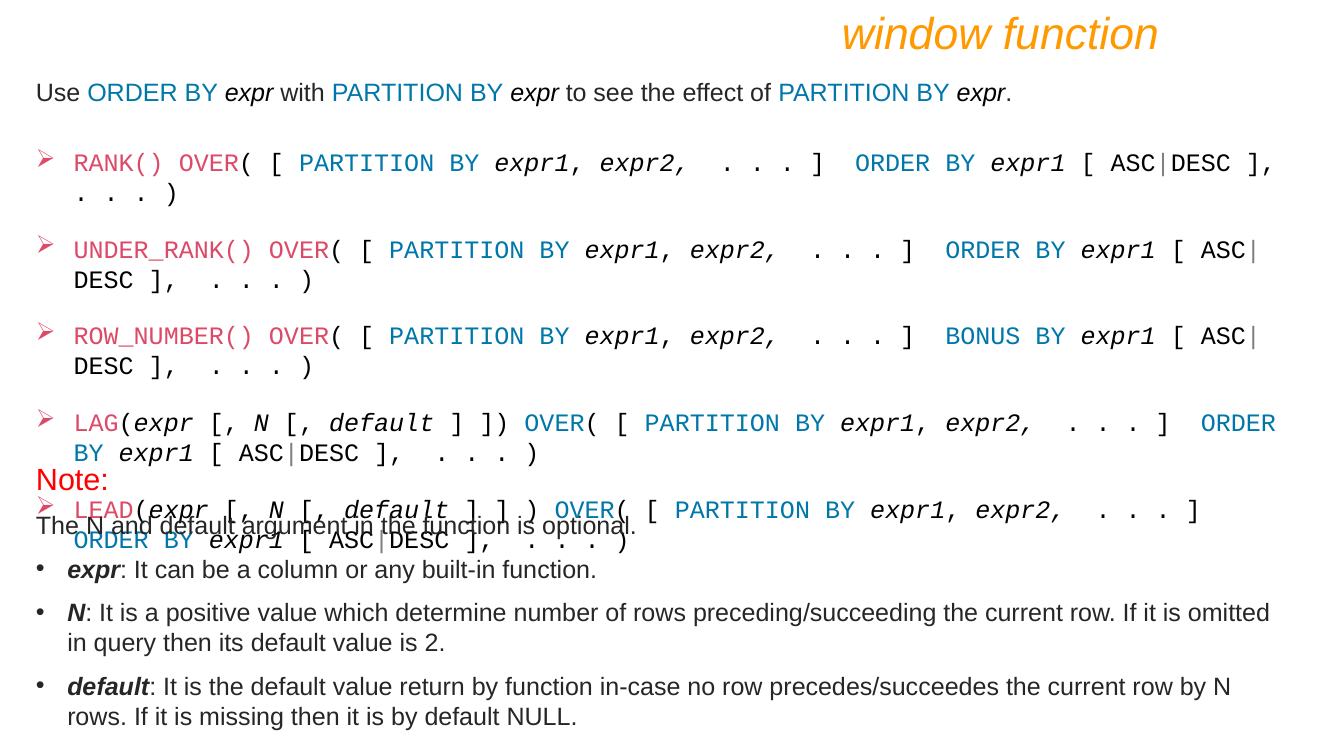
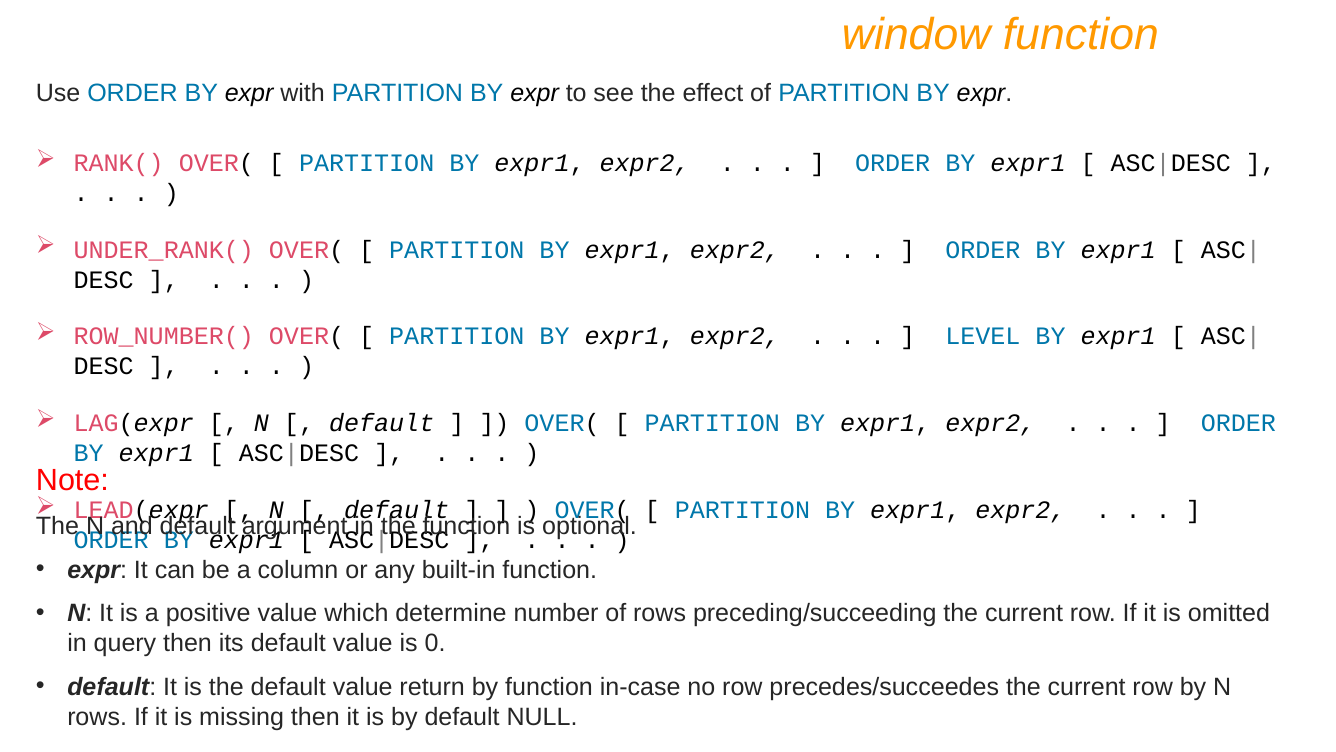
BONUS: BONUS -> LEVEL
2: 2 -> 0
